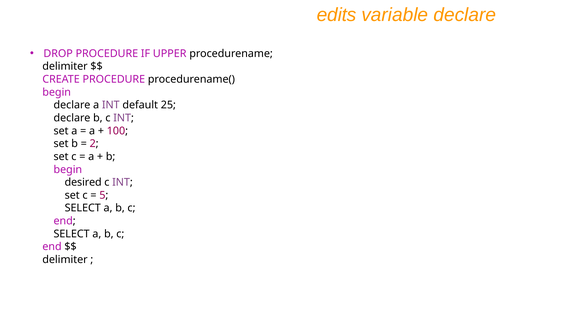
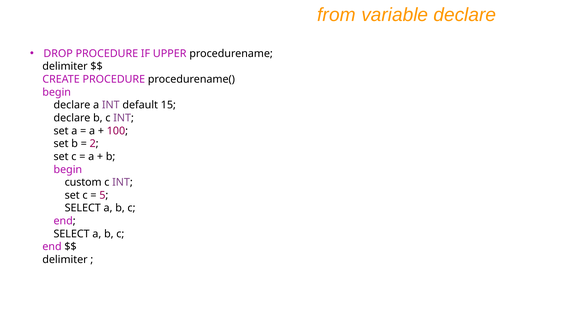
edits: edits -> from
25: 25 -> 15
desired: desired -> custom
